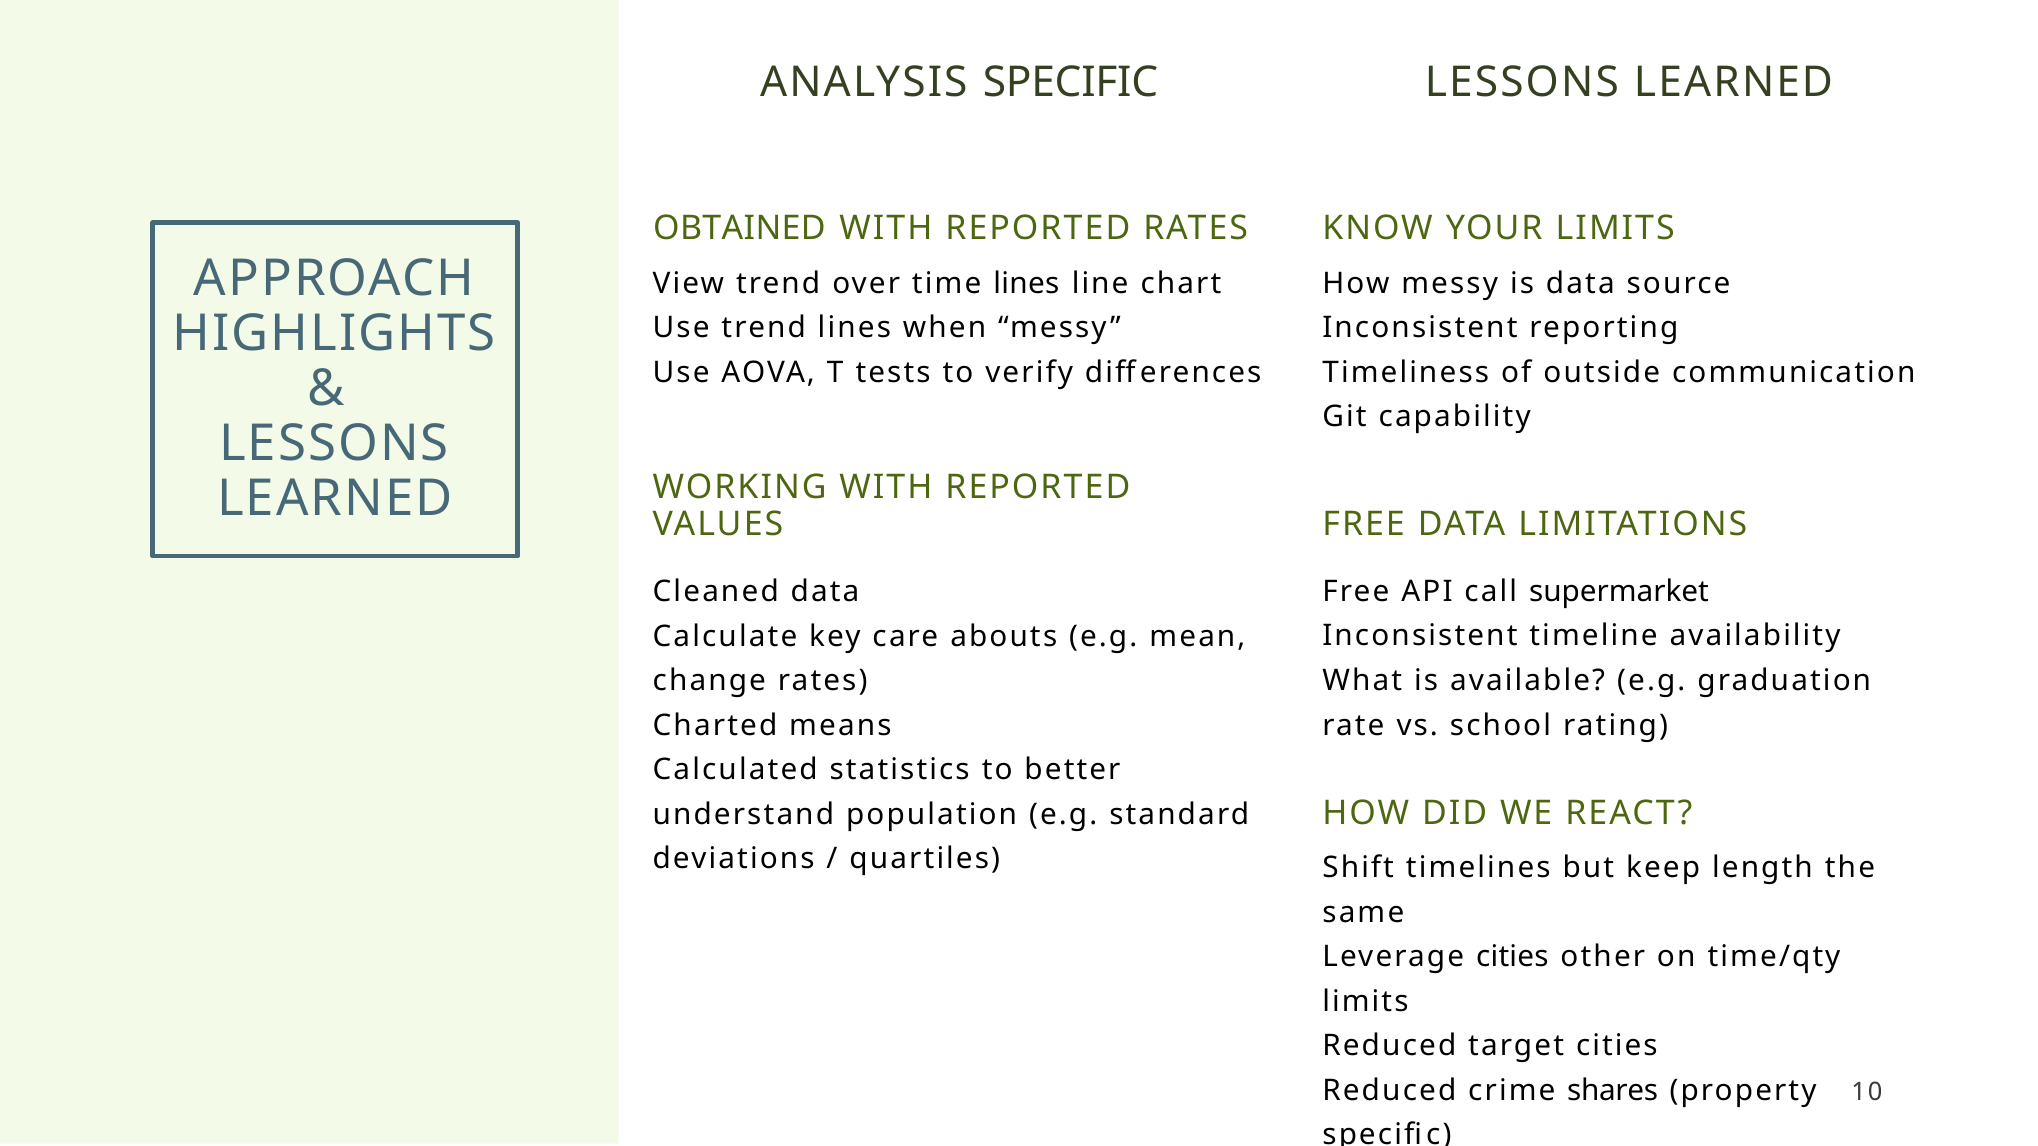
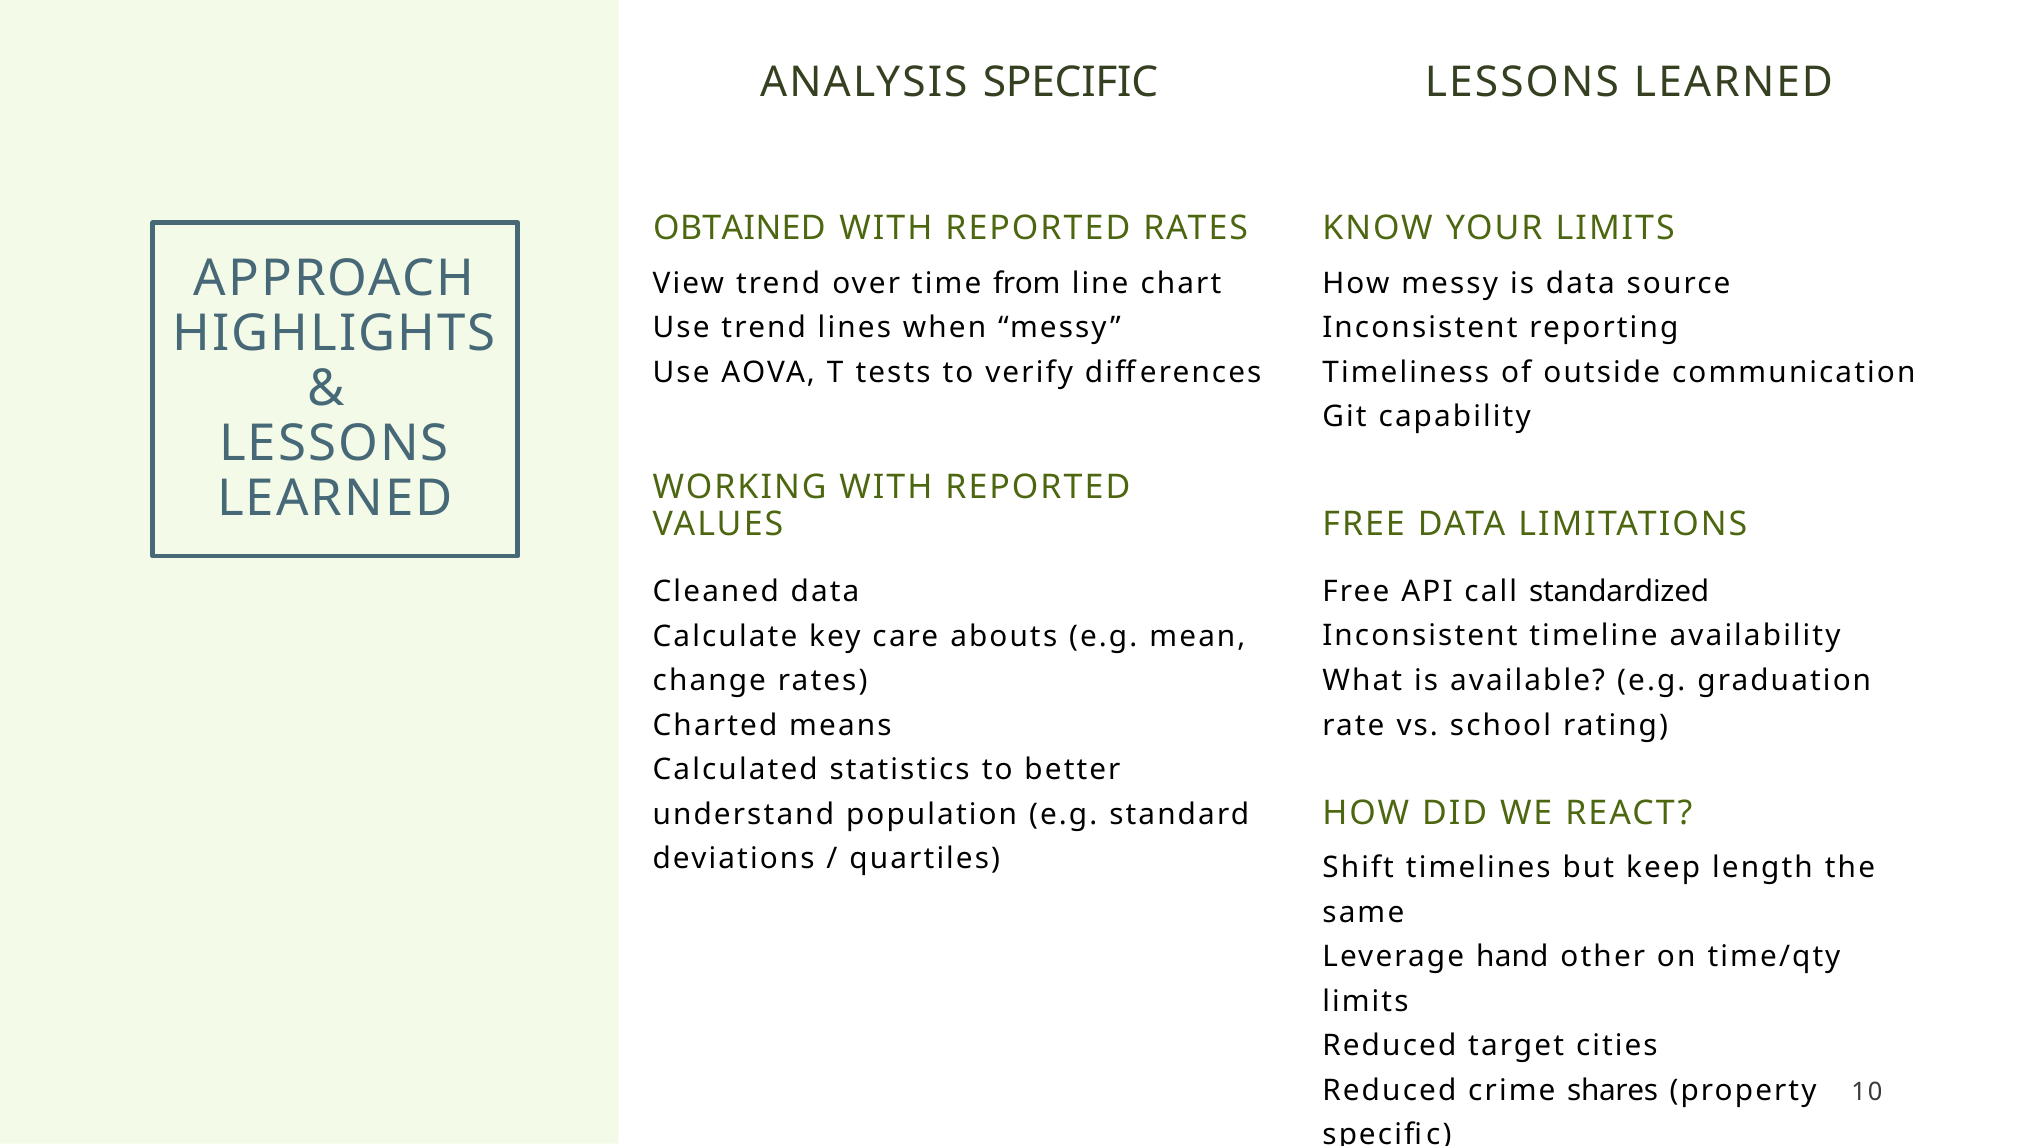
time lines: lines -> from
supermarket: supermarket -> standardized
Leverage cities: cities -> hand
